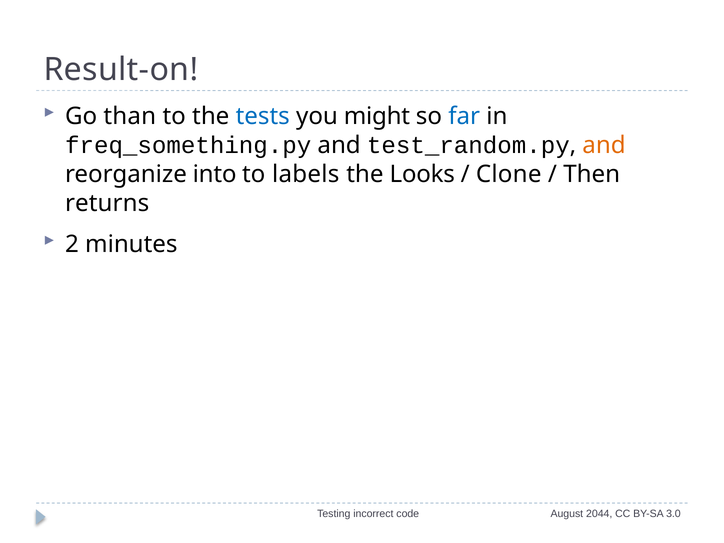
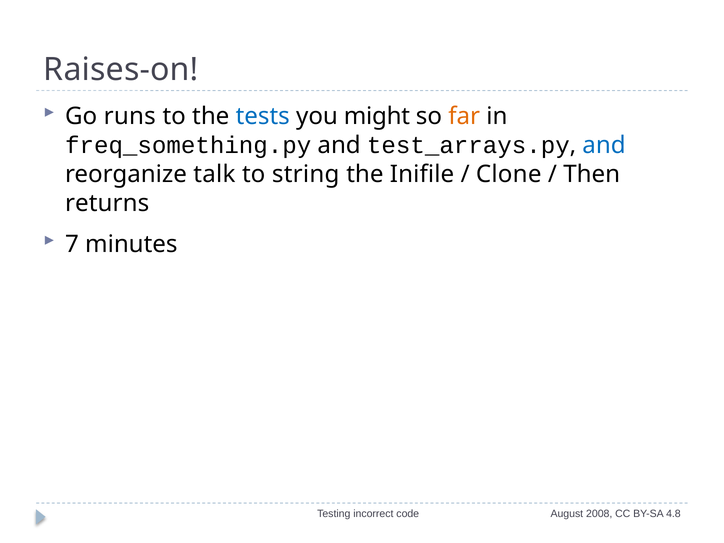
Result-on: Result-on -> Raises-on
than: than -> runs
far colour: blue -> orange
test_random.py: test_random.py -> test_arrays.py
and at (604, 145) colour: orange -> blue
into: into -> talk
labels: labels -> string
Looks: Looks -> Inifile
2: 2 -> 7
2044: 2044 -> 2008
3.0: 3.0 -> 4.8
